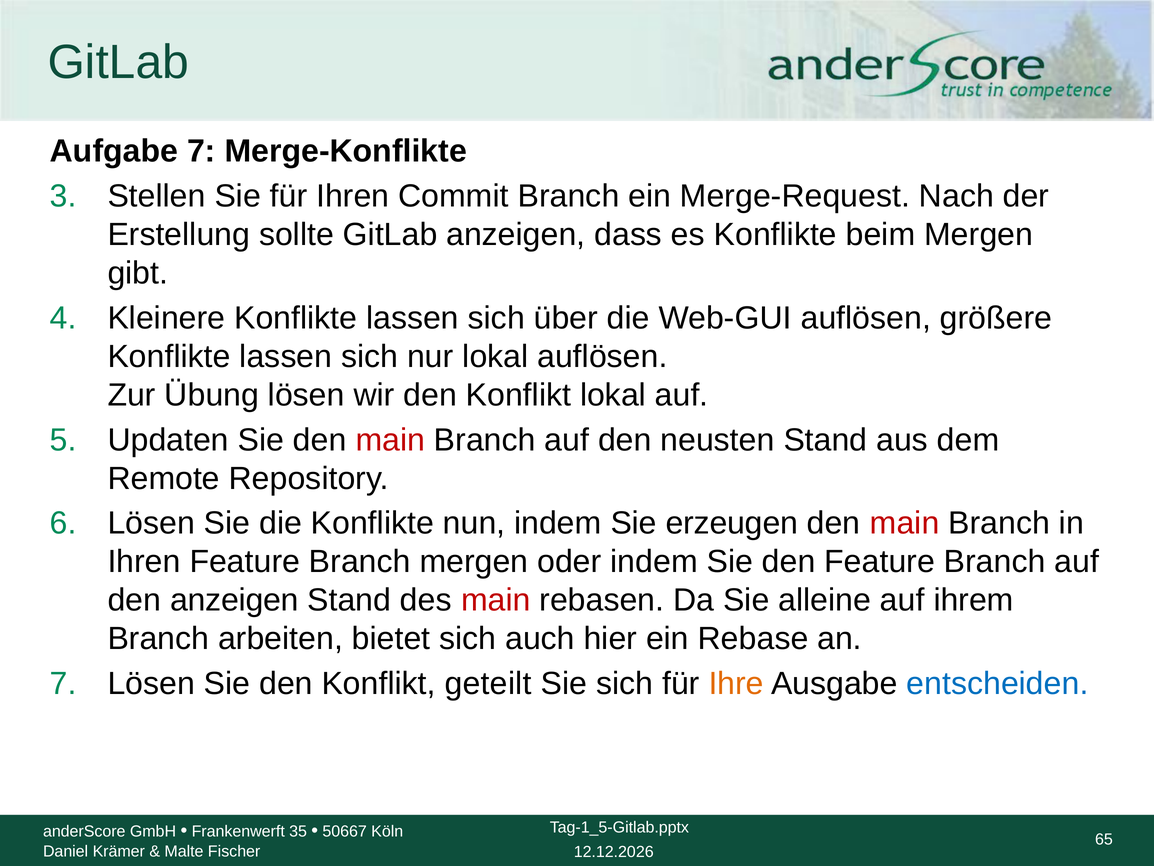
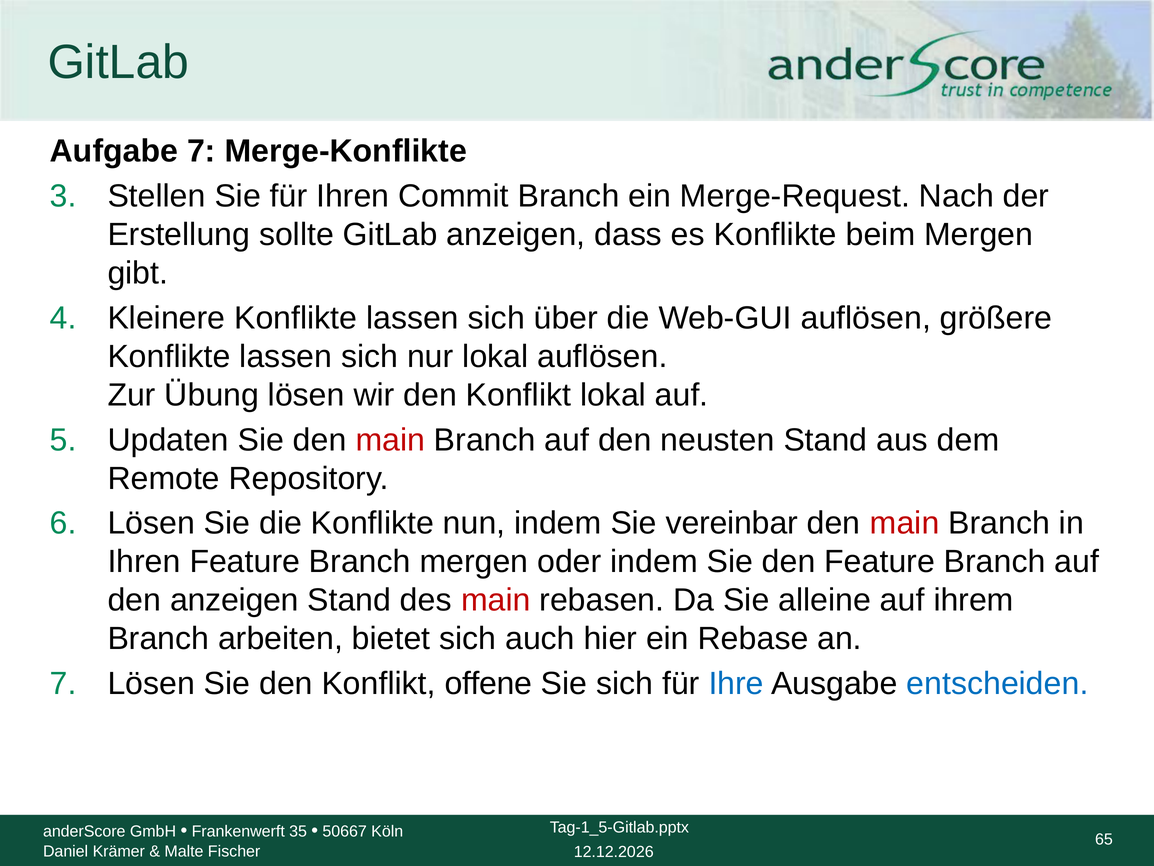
erzeugen: erzeugen -> vereinbar
geteilt: geteilt -> offene
Ihre colour: orange -> blue
